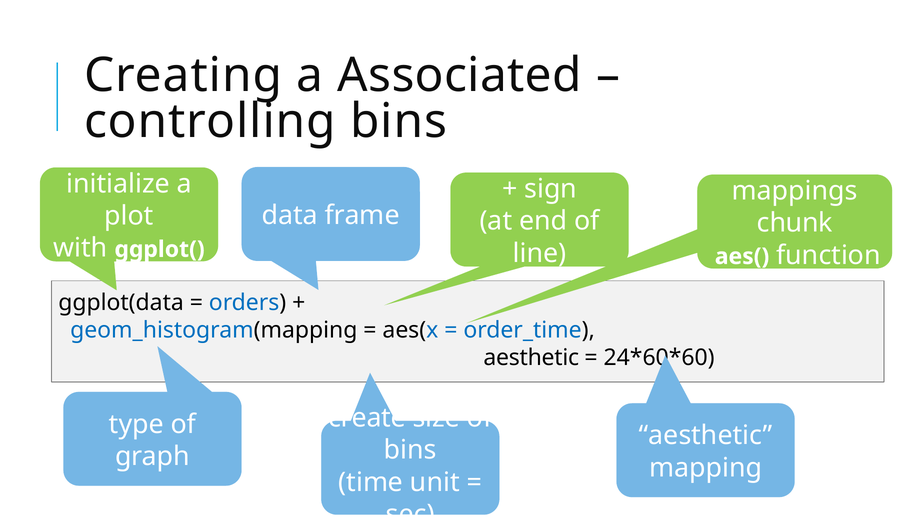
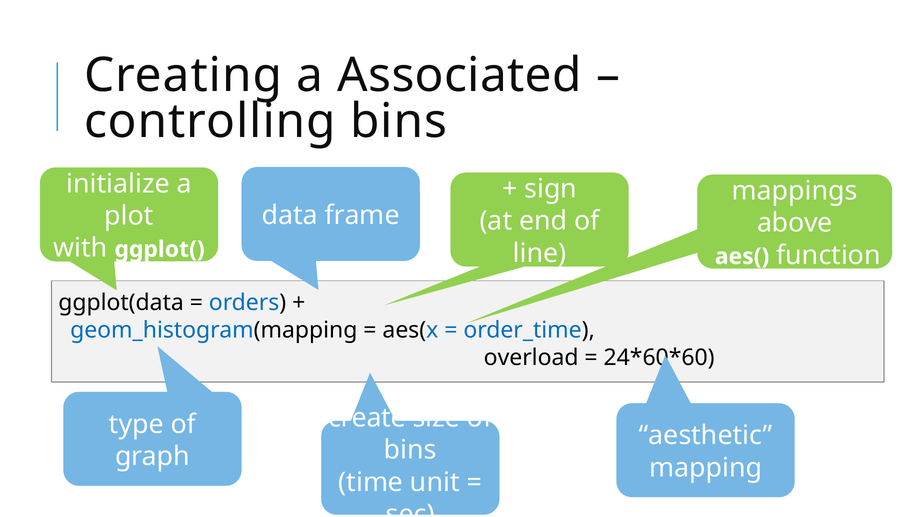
chunk: chunk -> above
aesthetic at (531, 358): aesthetic -> overload
